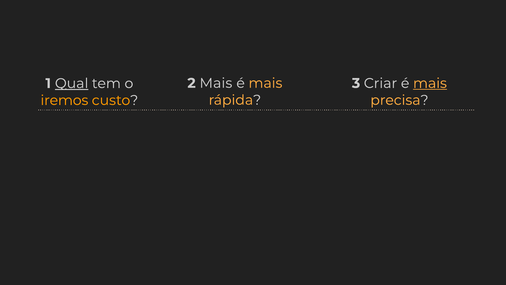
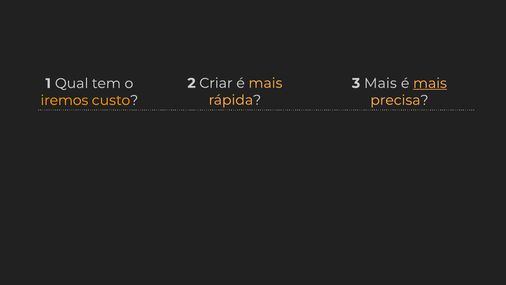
2 Mais: Mais -> Criar
3 Criar: Criar -> Mais
Qual underline: present -> none
